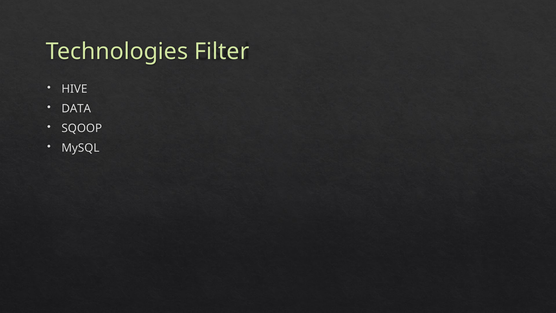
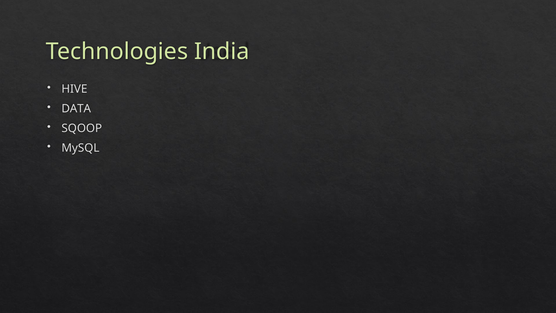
Filter: Filter -> India
